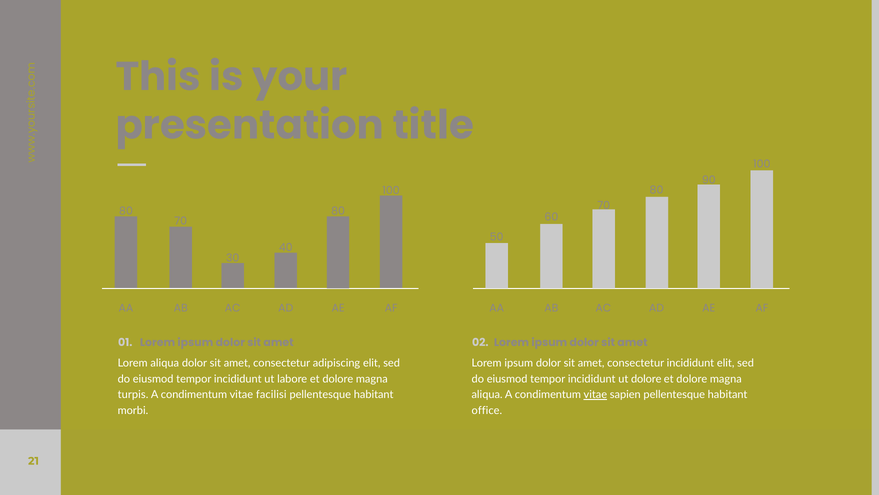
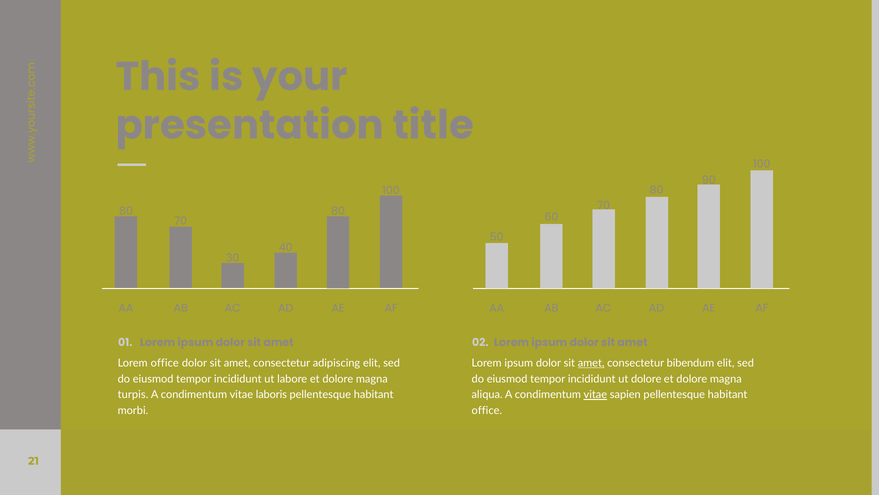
Lorem aliqua: aliqua -> office
amet at (591, 363) underline: none -> present
consectetur incididunt: incididunt -> bibendum
facilisi: facilisi -> laboris
